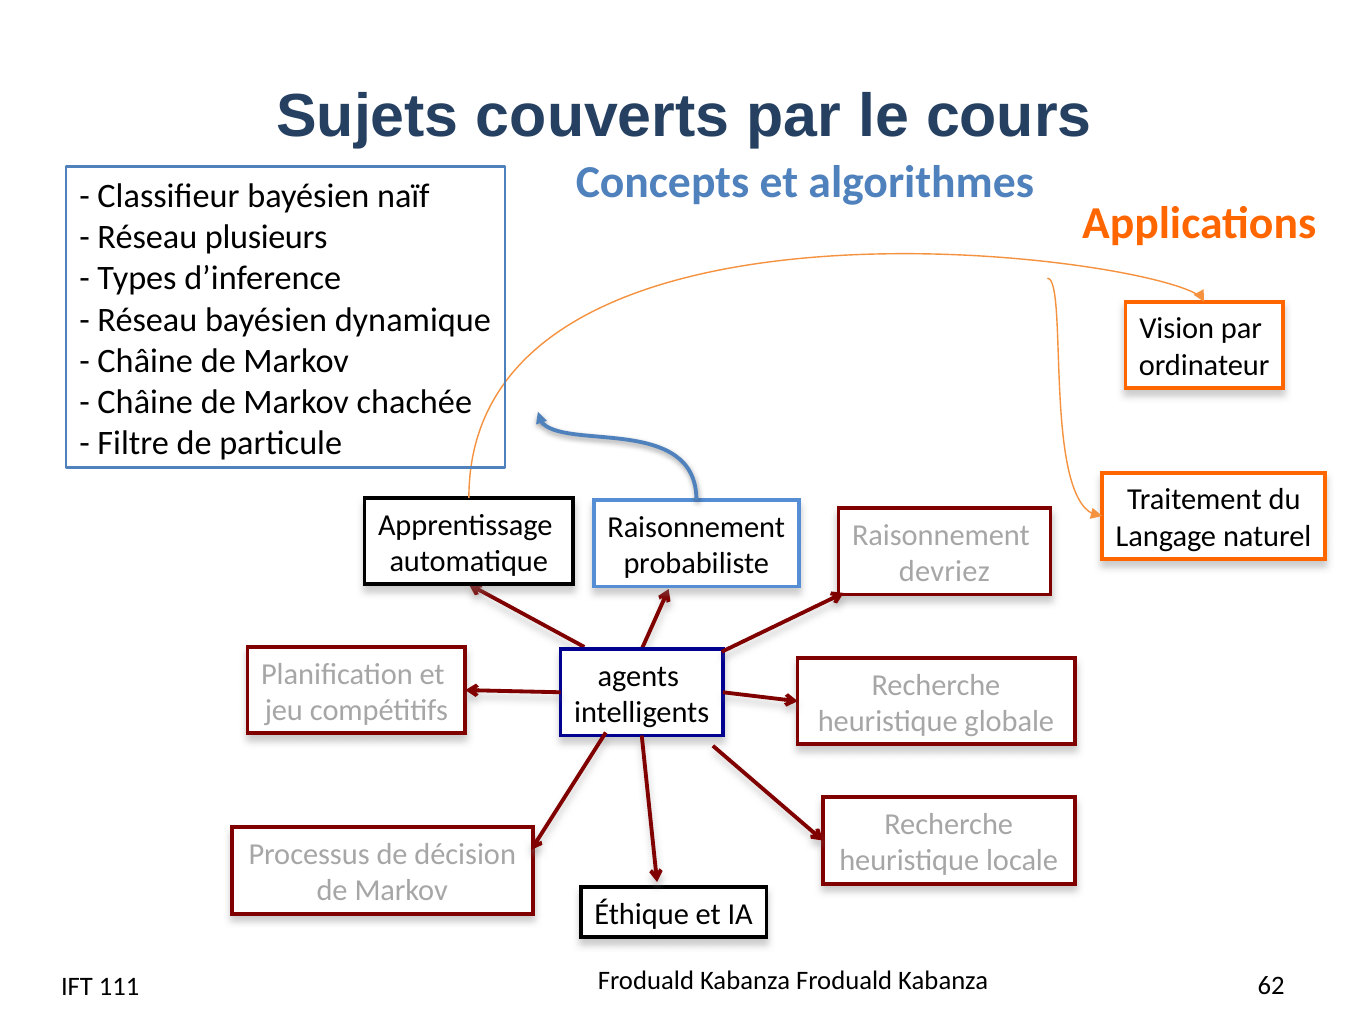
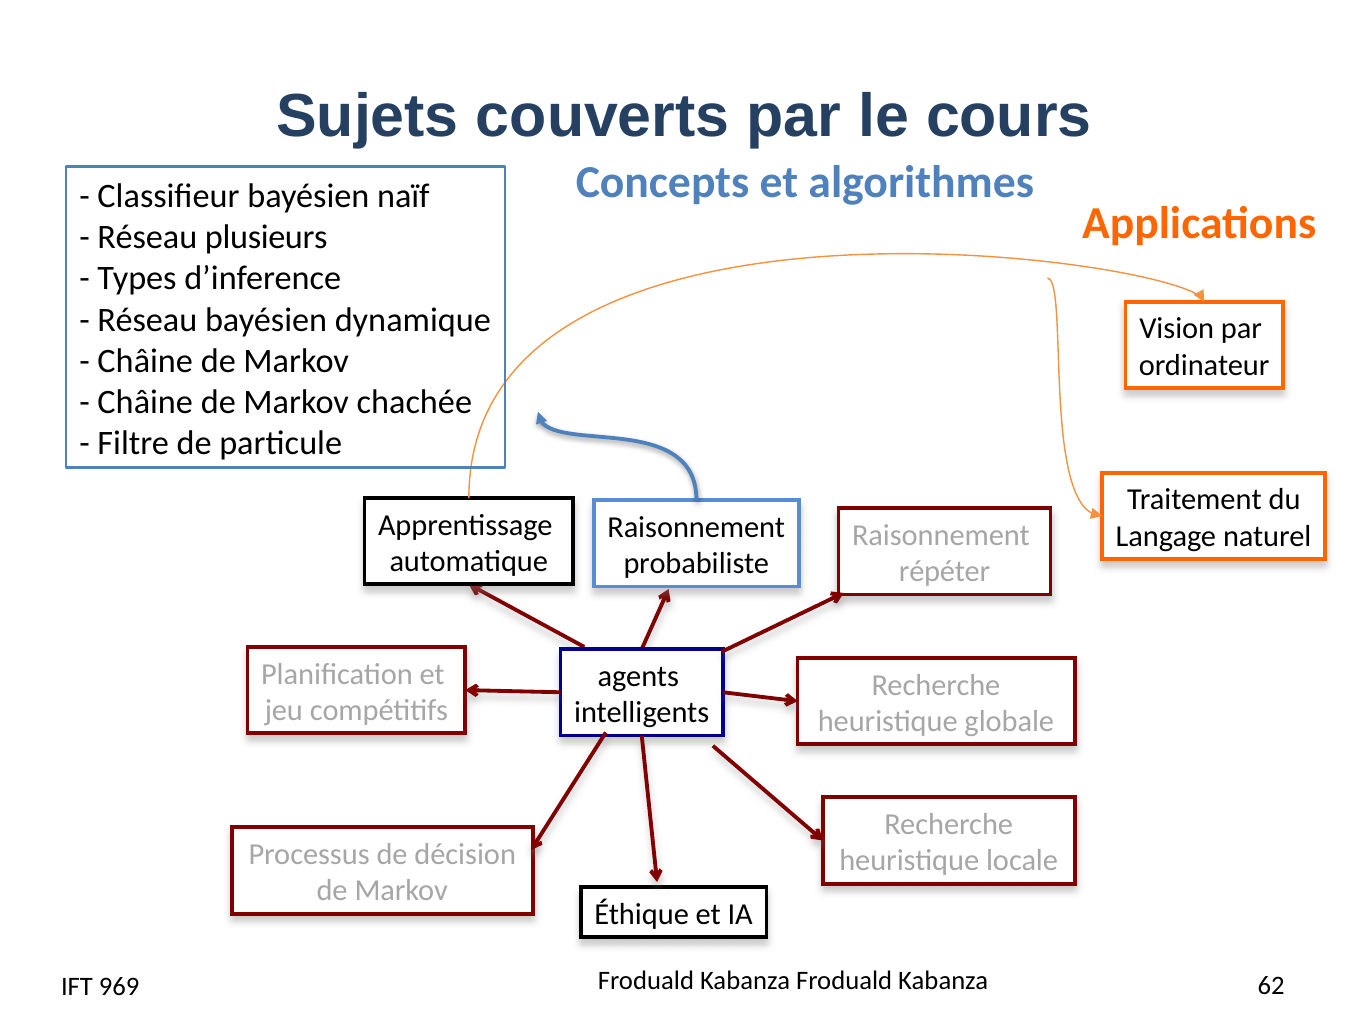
devriez: devriez -> répéter
111: 111 -> 969
